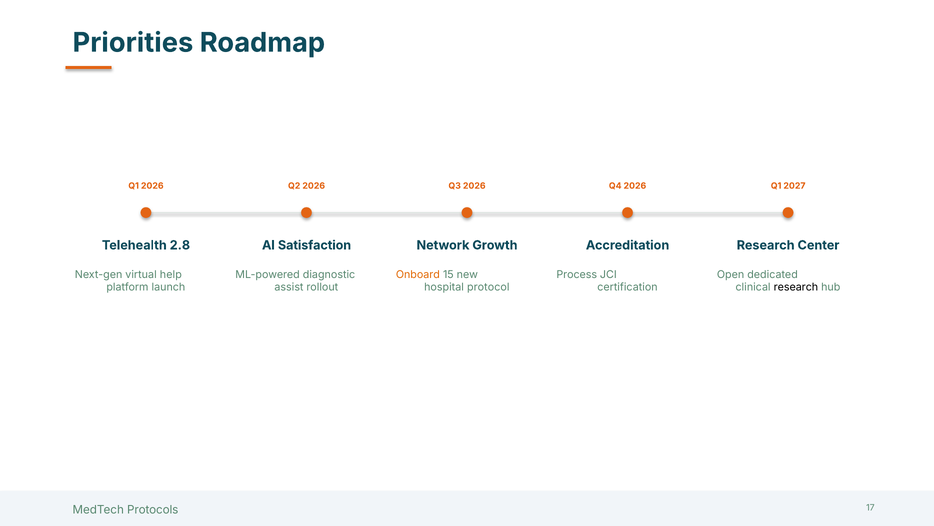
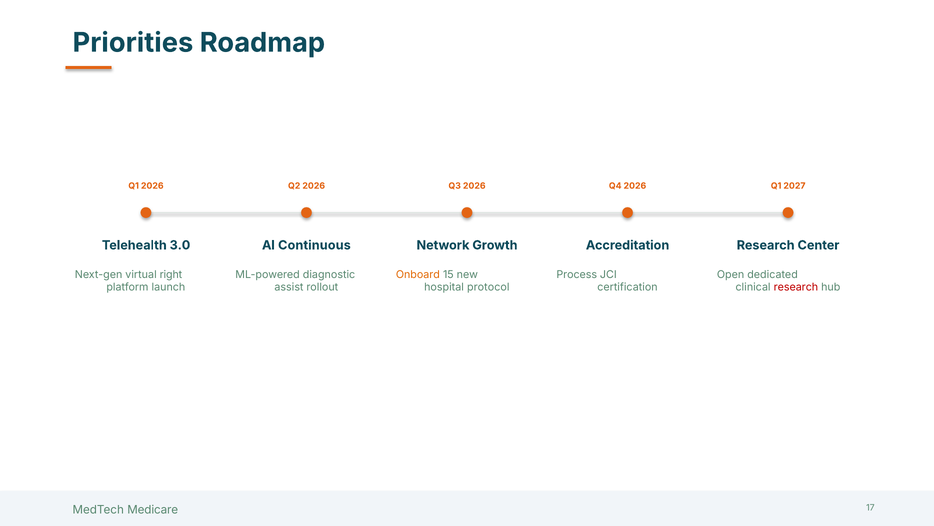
2.8: 2.8 -> 3.0
Satisfaction: Satisfaction -> Continuous
help: help -> right
research at (796, 287) colour: black -> red
Protocols: Protocols -> Medicare
